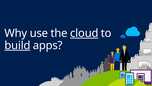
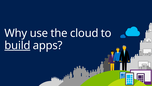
cloud underline: present -> none
